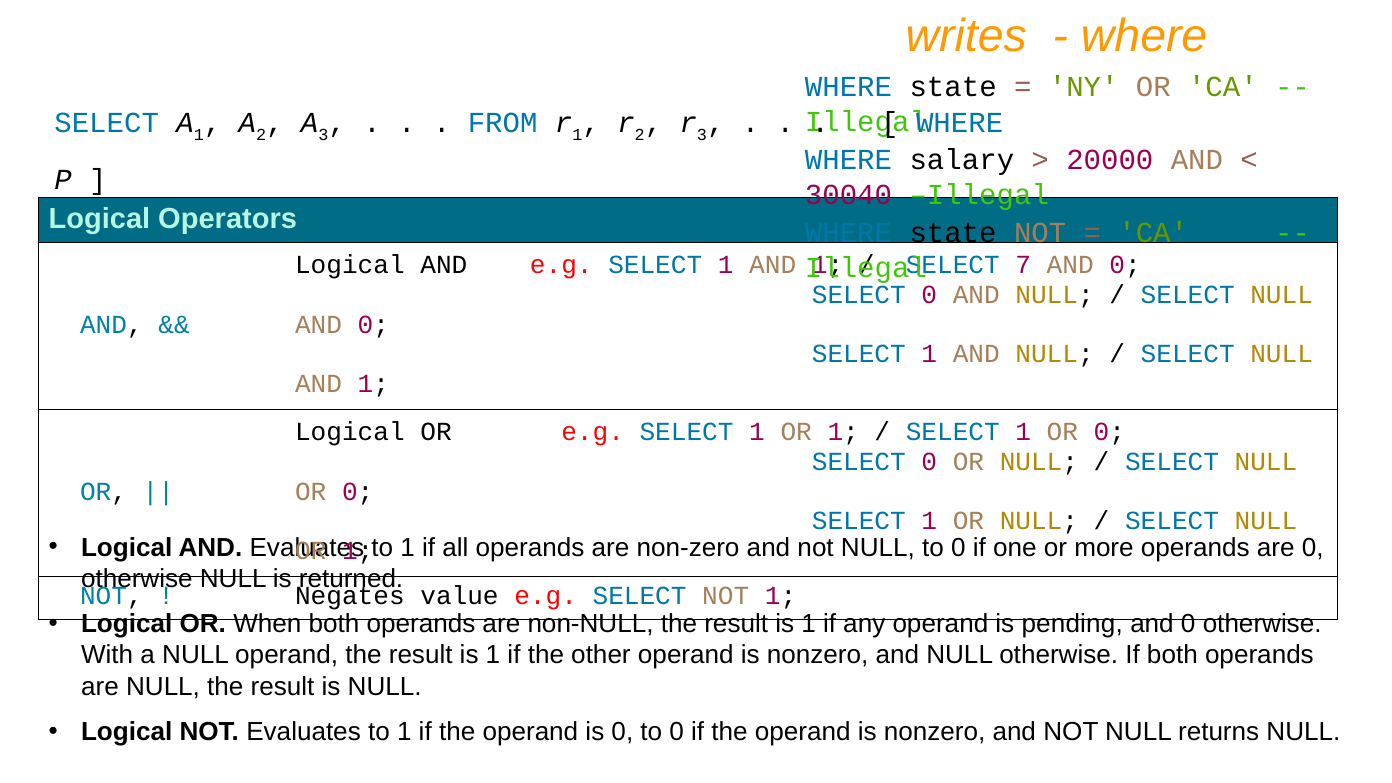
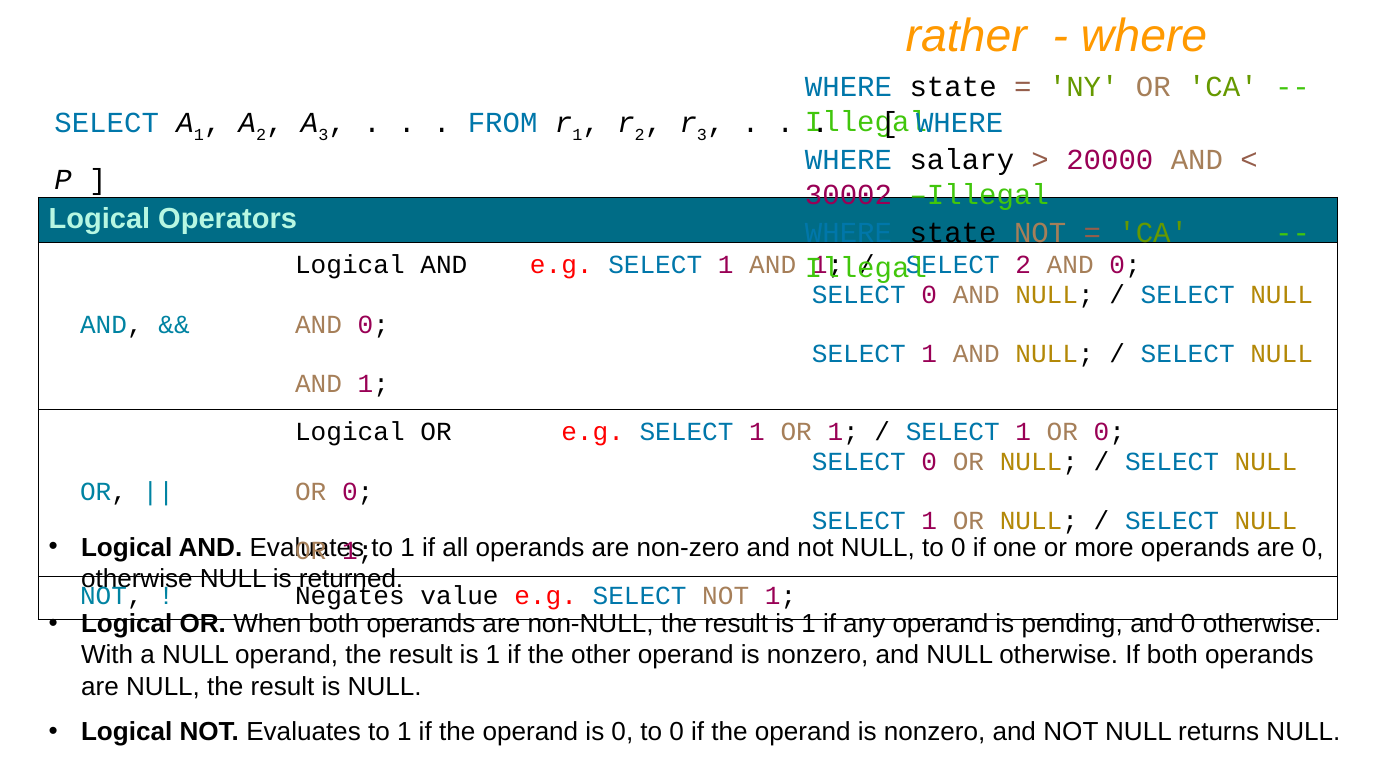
writes: writes -> rather
30040: 30040 -> 30002
SELECT 7: 7 -> 2
